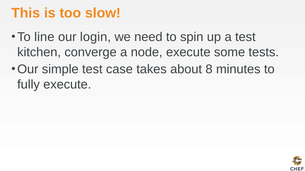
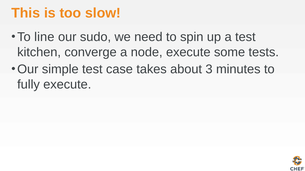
login: login -> sudo
8: 8 -> 3
